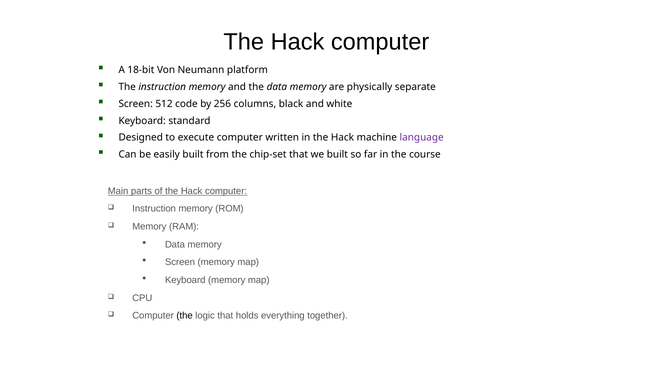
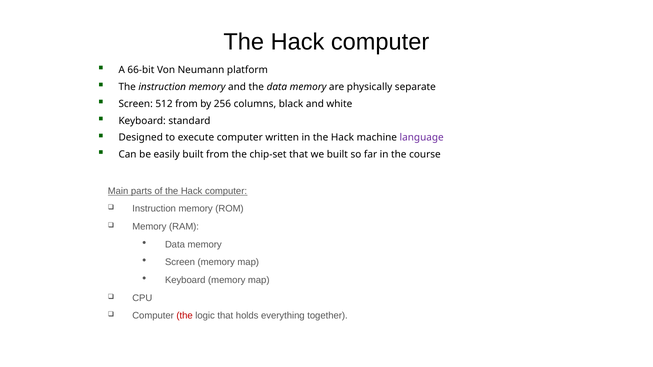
18-bit: 18-bit -> 66-bit
512 code: code -> from
the at (185, 316) colour: black -> red
